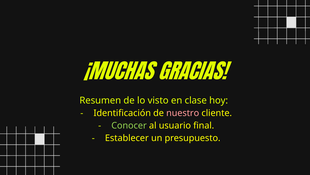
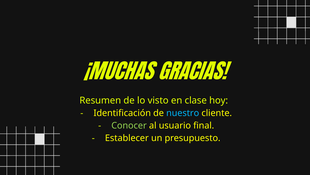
nuestro colour: pink -> light blue
